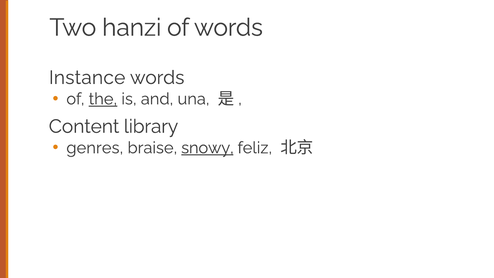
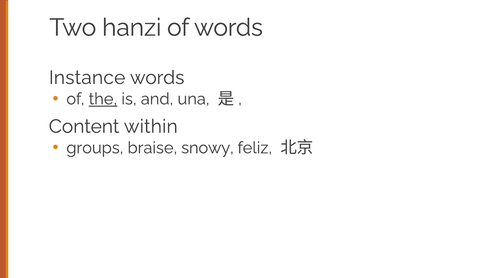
library: library -> within
genres: genres -> groups
snowy underline: present -> none
